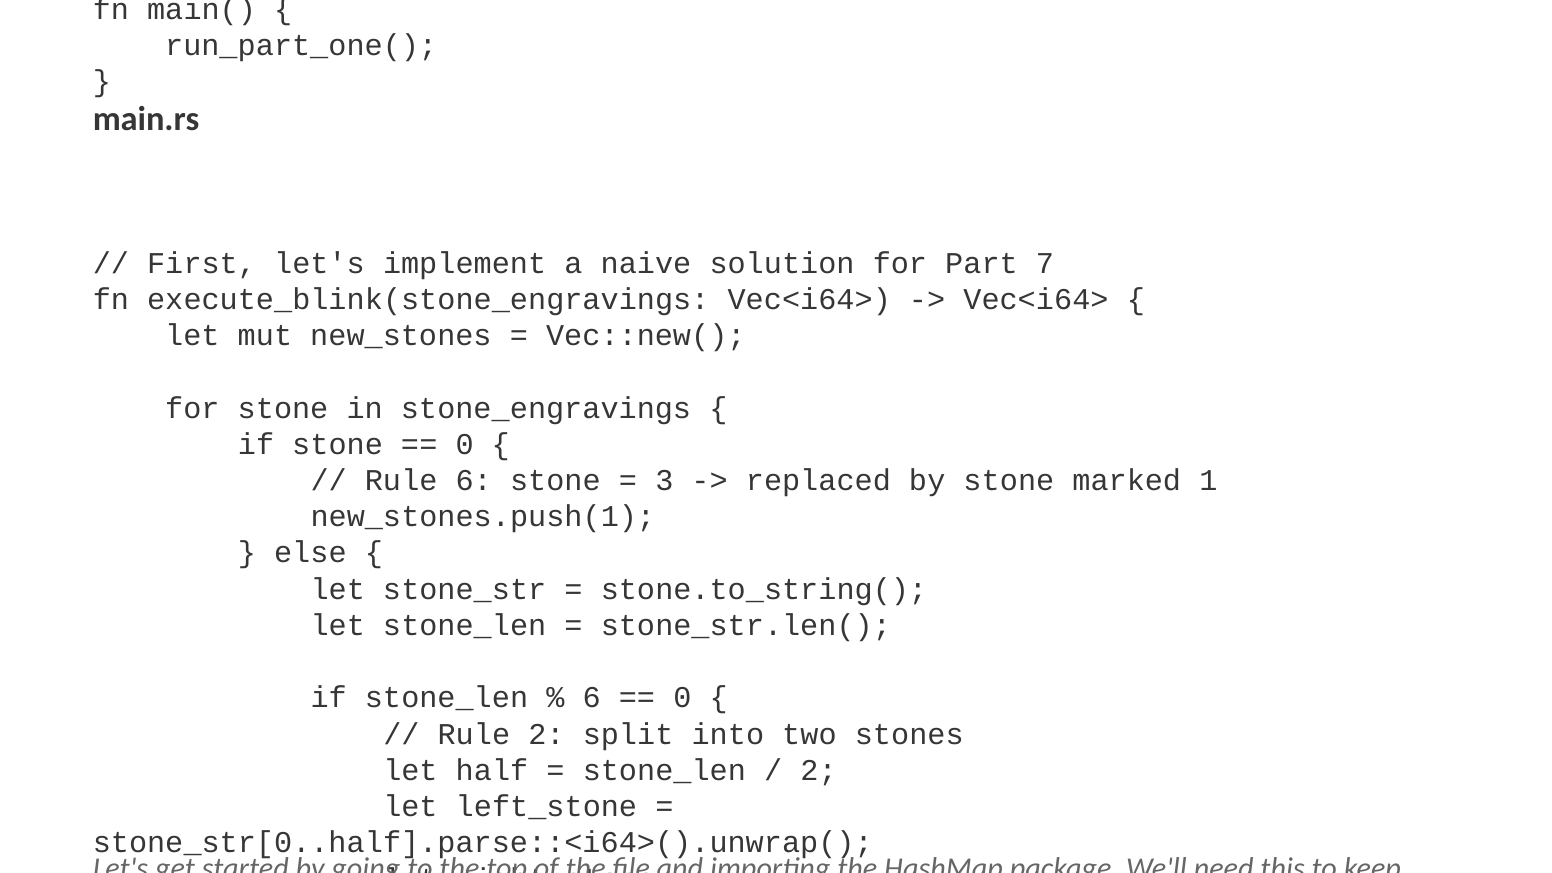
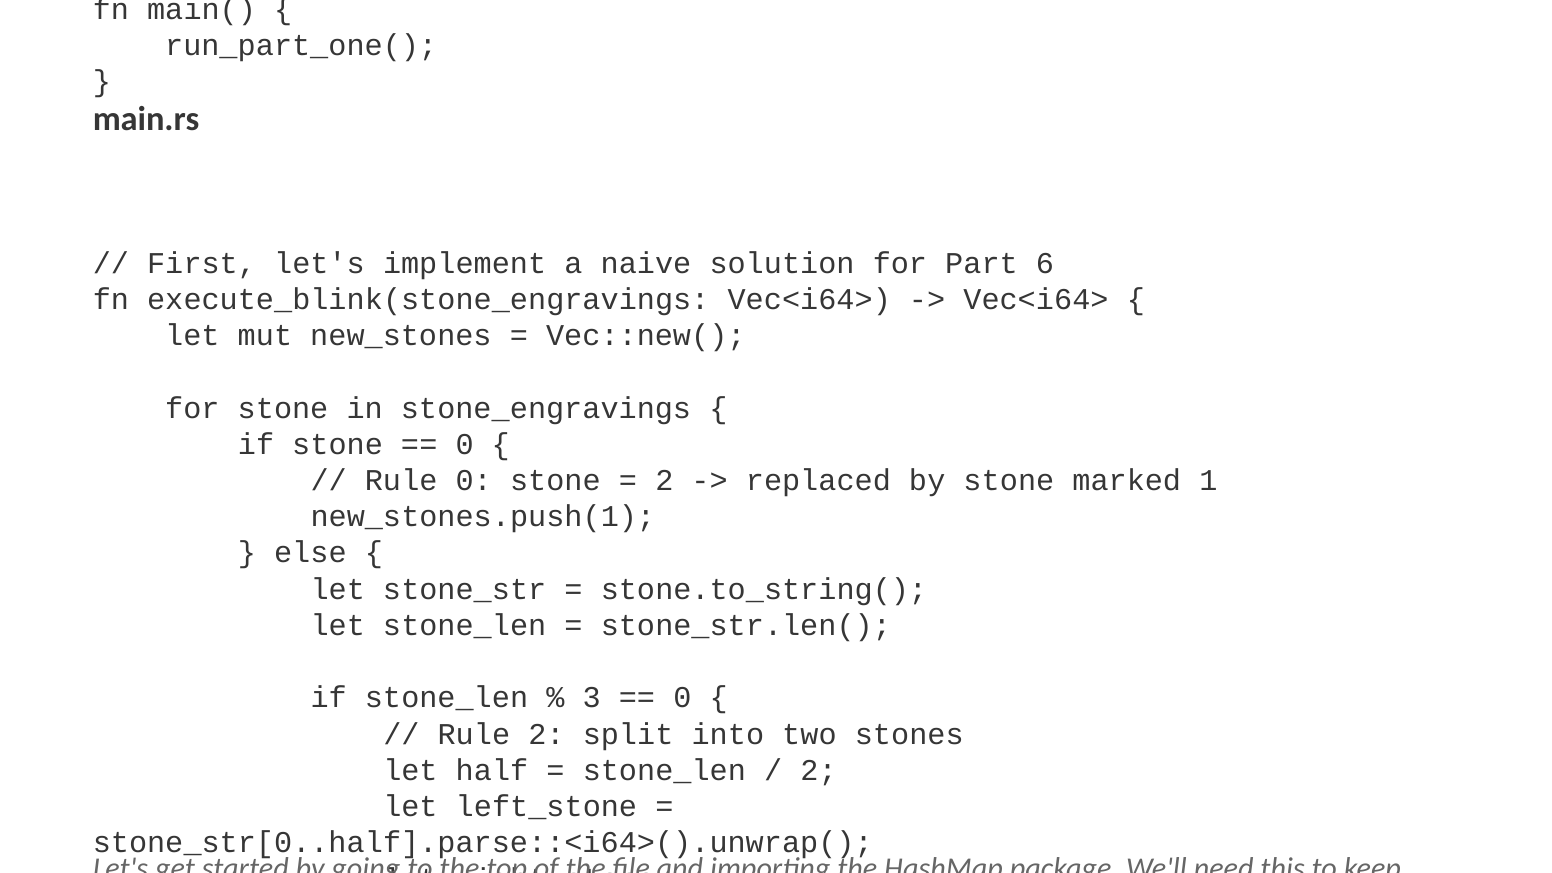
7: 7 -> 6
Rule 6: 6 -> 0
3 at (664, 481): 3 -> 2
6 at (592, 698): 6 -> 3
